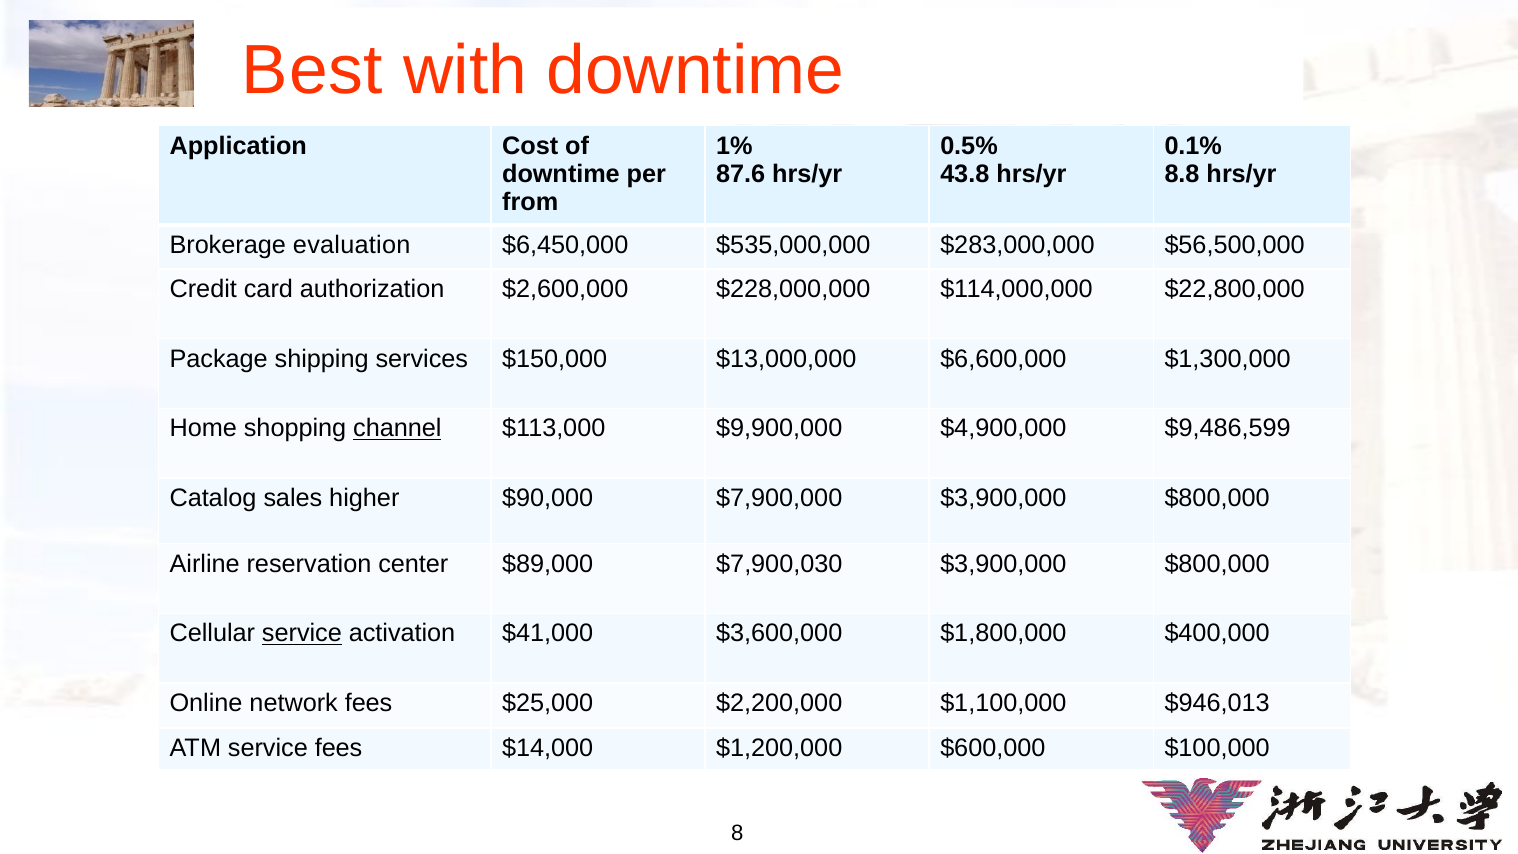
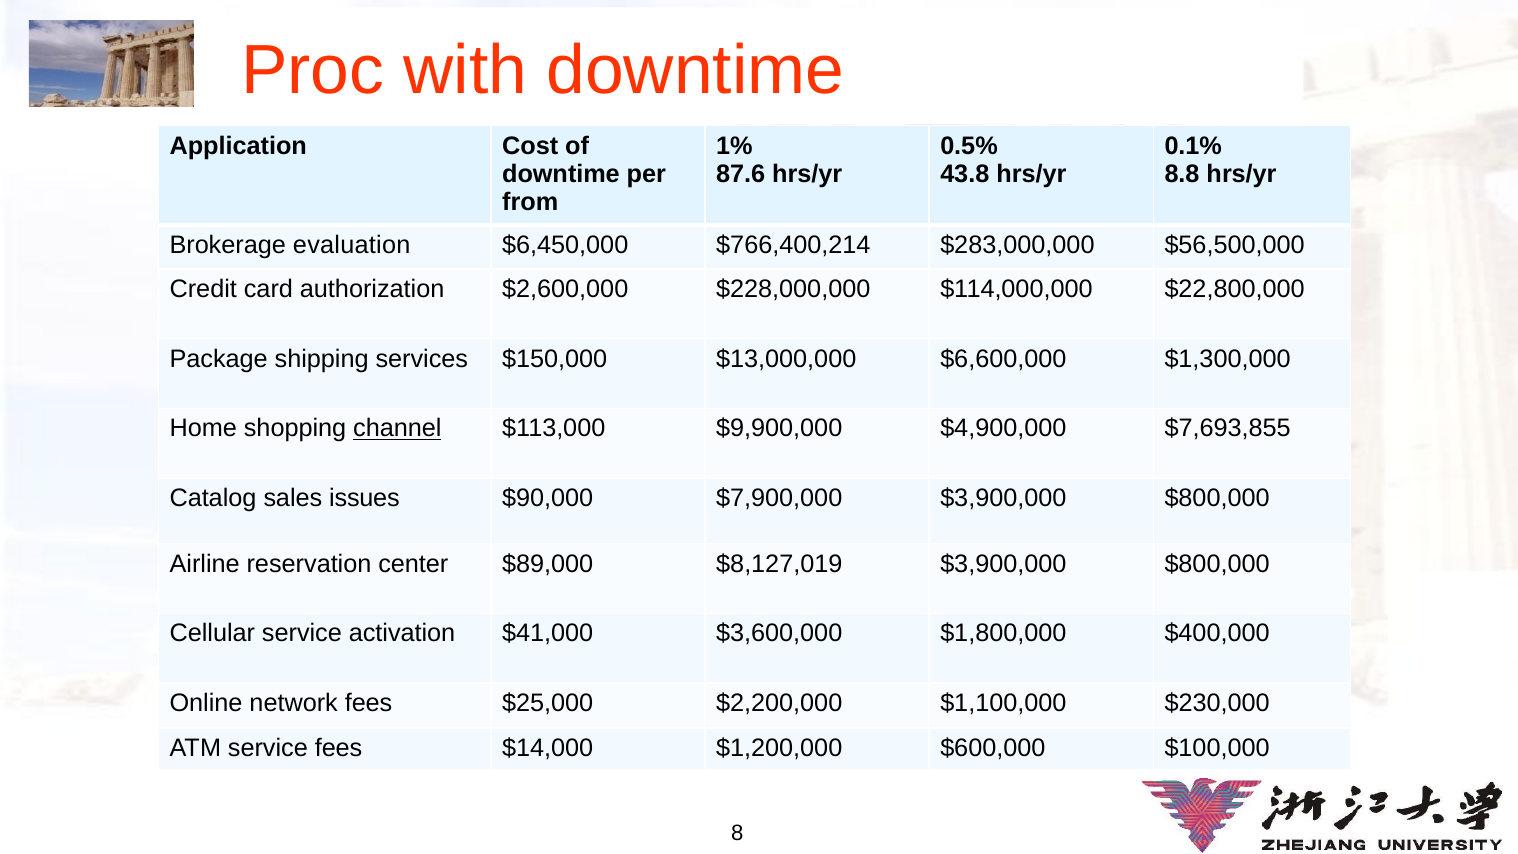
Best: Best -> Proc
$535,000,000: $535,000,000 -> $766,400,214
$9,486,599: $9,486,599 -> $7,693,855
higher: higher -> issues
$7,900,030: $7,900,030 -> $8,127,019
service at (302, 634) underline: present -> none
$946,013: $946,013 -> $230,000
